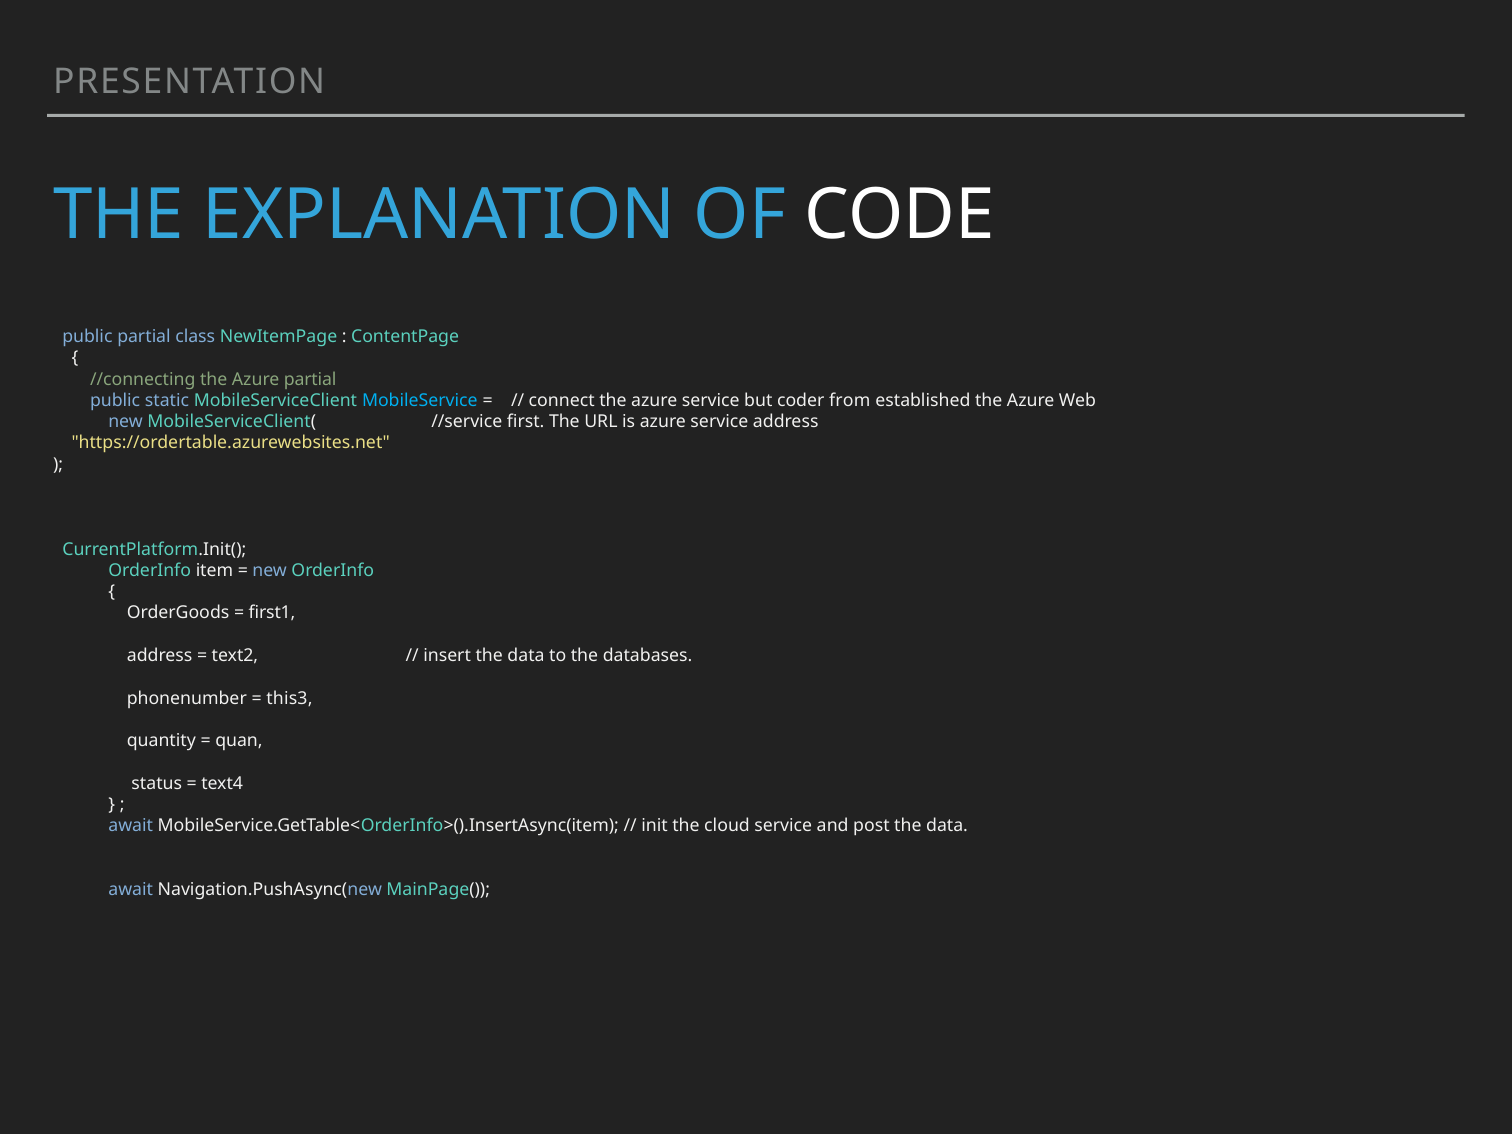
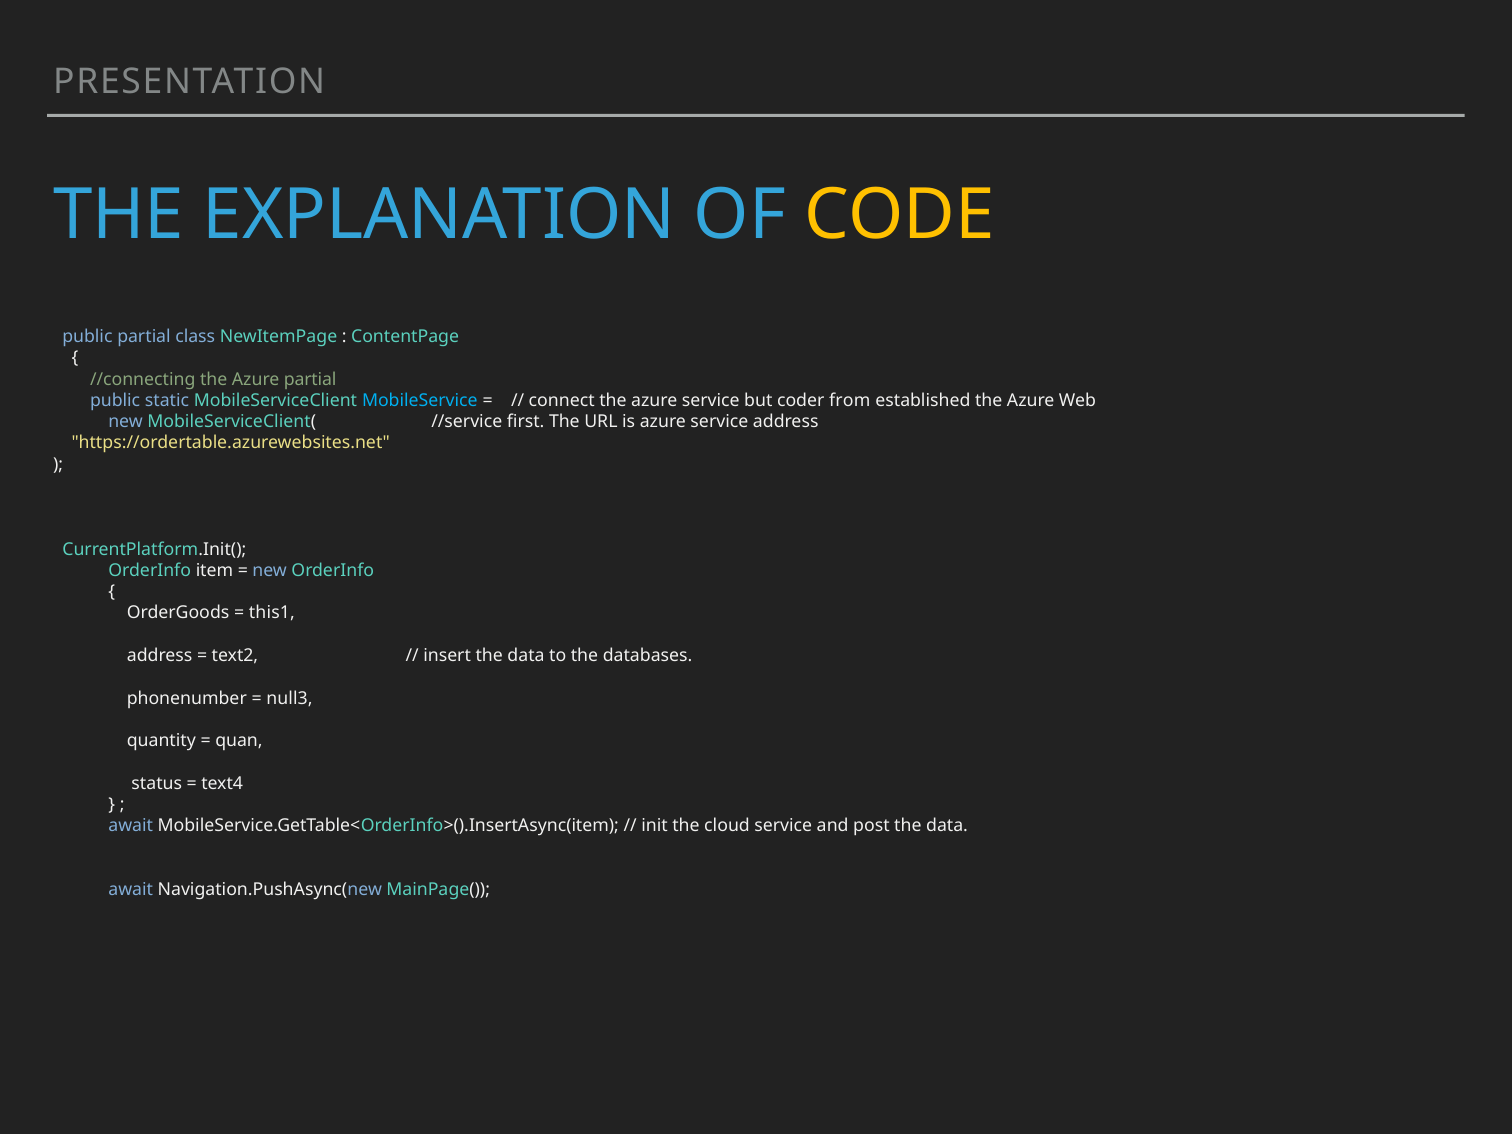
CODE colour: white -> yellow
first1: first1 -> this1
this3: this3 -> null3
